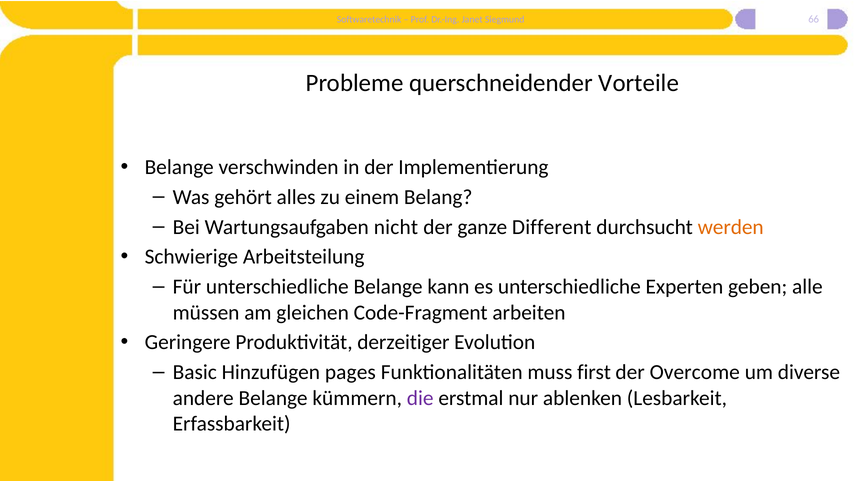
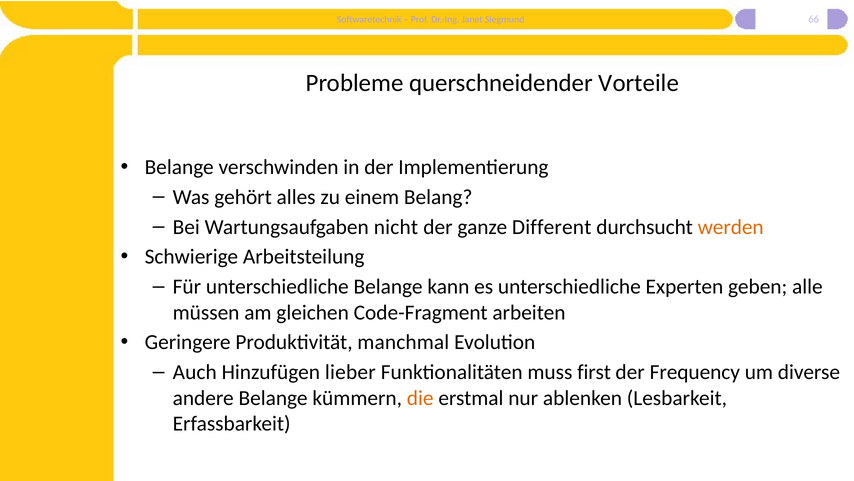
derzeitiger: derzeitiger -> manchmal
Basic: Basic -> Auch
pages: pages -> lieber
Overcome: Overcome -> Frequency
die colour: purple -> orange
